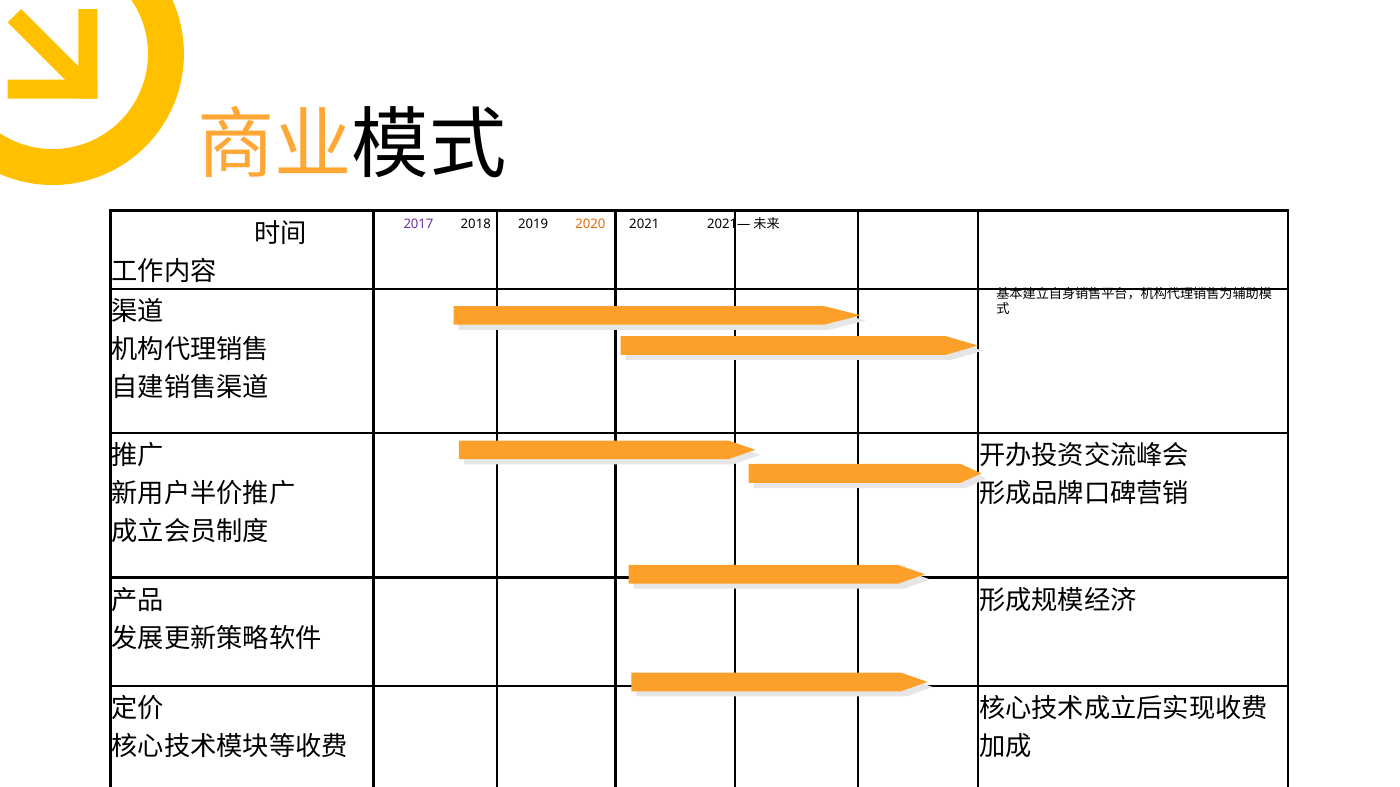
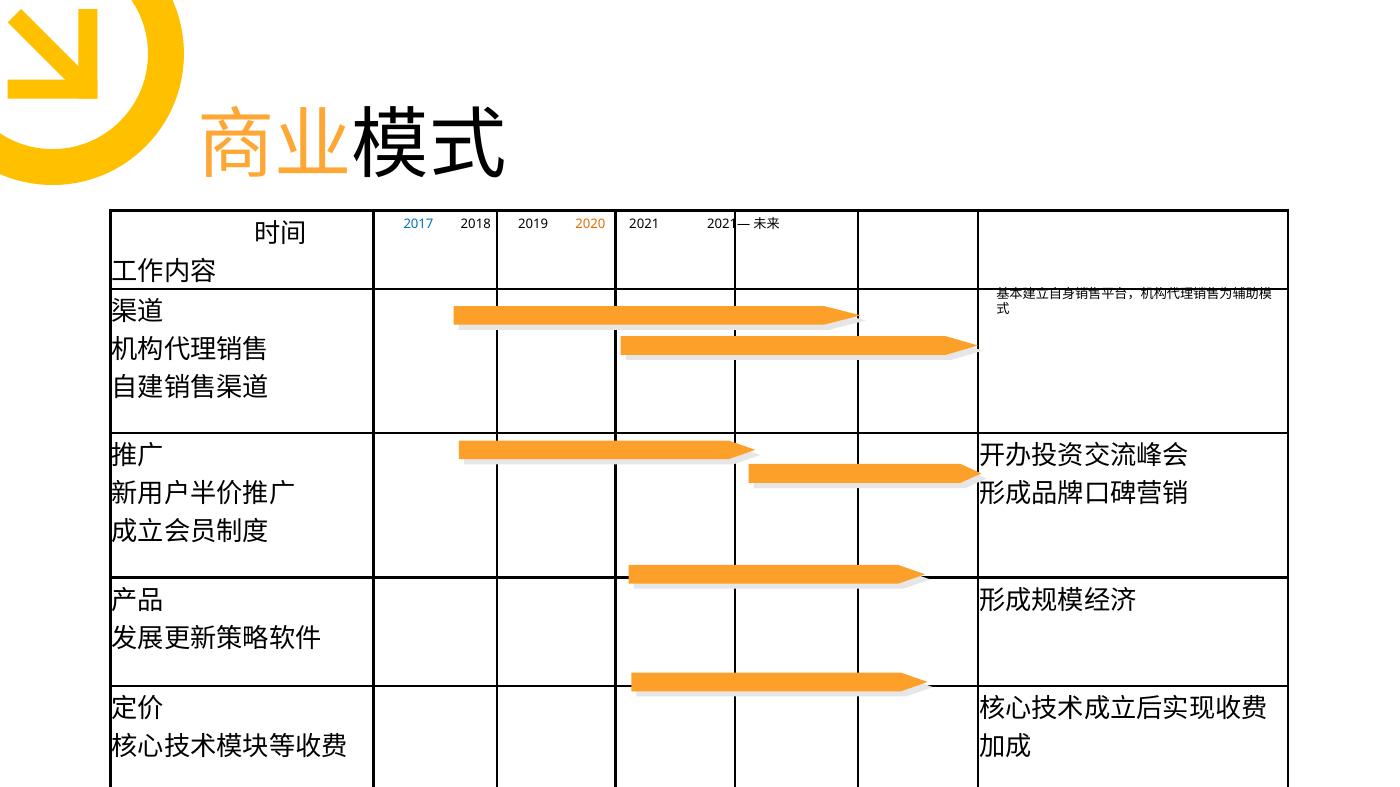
2017 colour: purple -> blue
